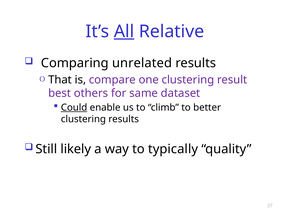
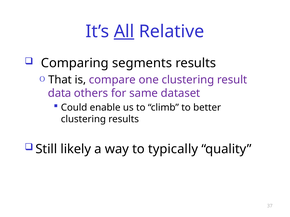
unrelated: unrelated -> segments
best: best -> data
Could underline: present -> none
